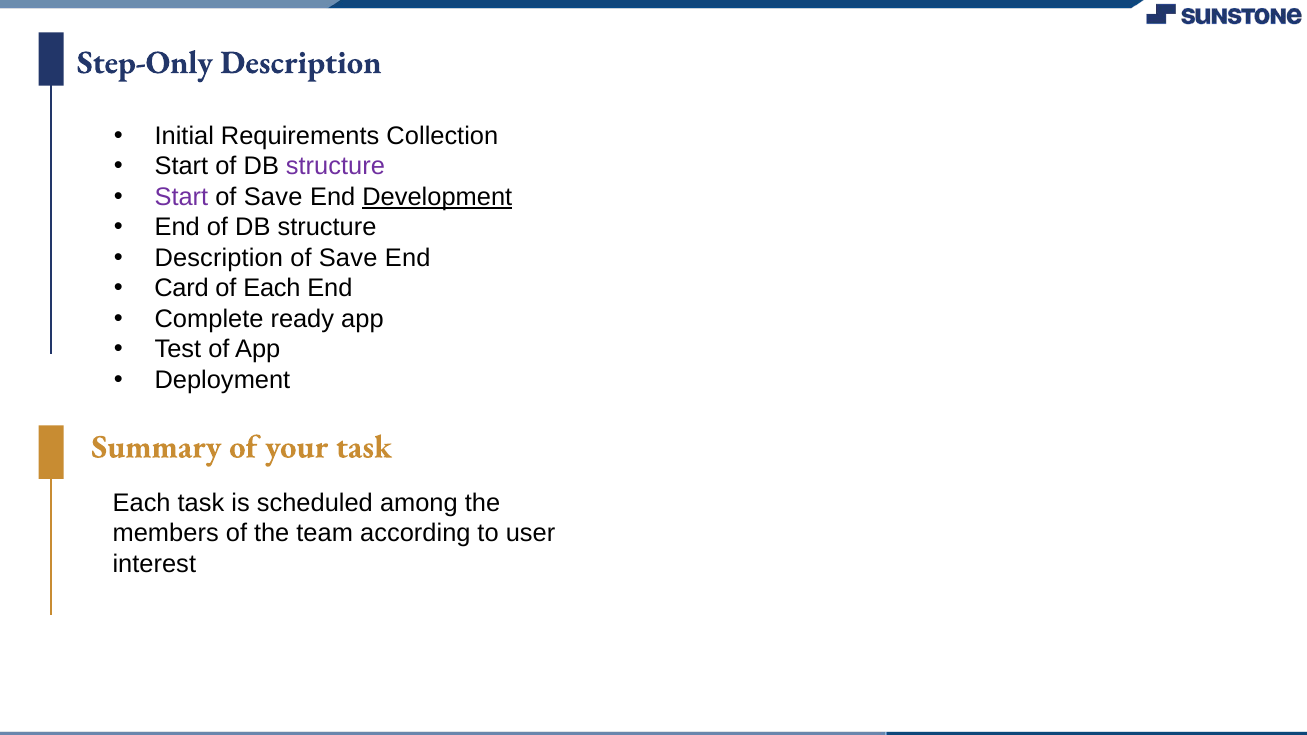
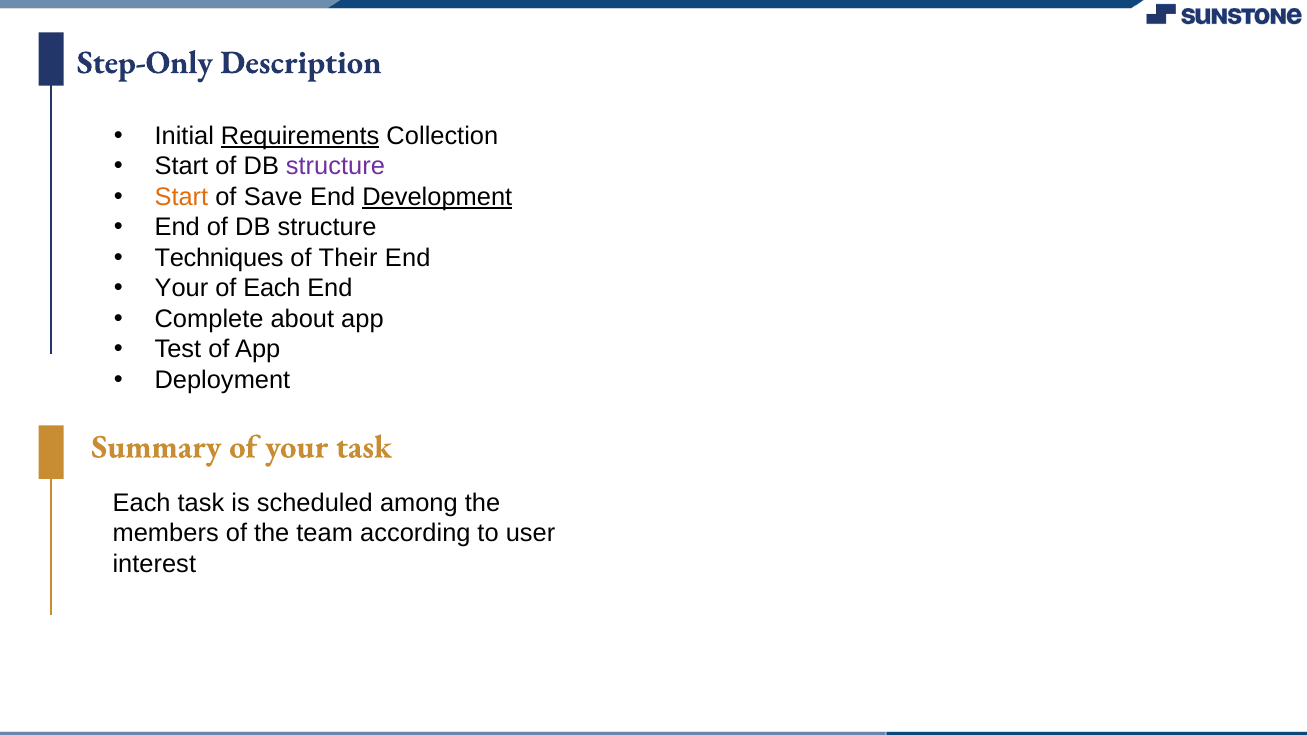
Requirements underline: none -> present
Start at (181, 197) colour: purple -> orange
Description at (219, 258): Description -> Techniques
Save at (348, 258): Save -> Their
Card at (182, 289): Card -> Your
ready: ready -> about
